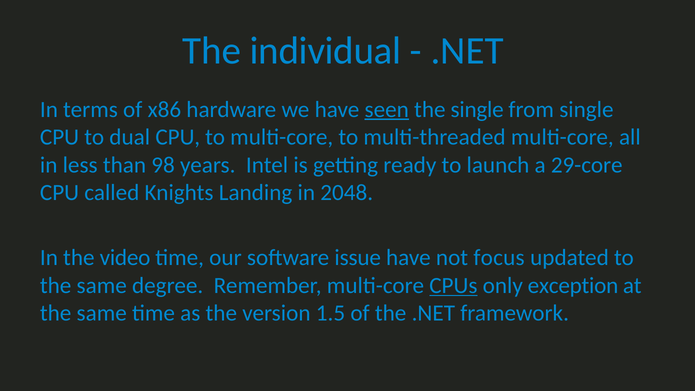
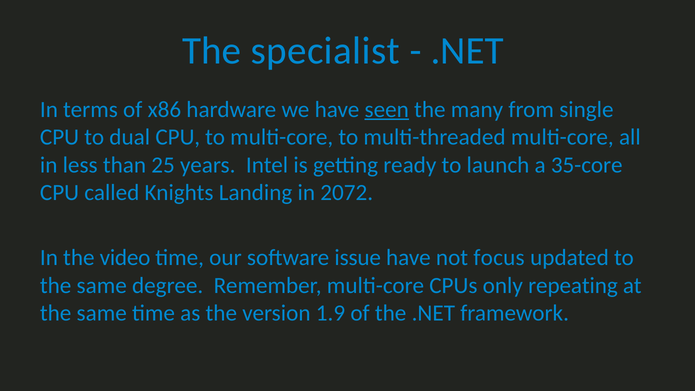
individual: individual -> specialist
the single: single -> many
98: 98 -> 25
29-core: 29-core -> 35-core
2048: 2048 -> 2072
CPUs underline: present -> none
exception: exception -> repeating
1.5: 1.5 -> 1.9
